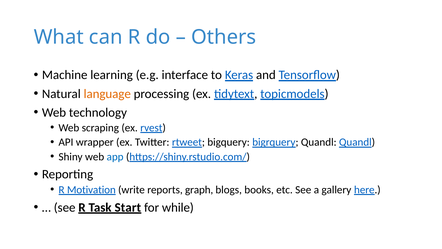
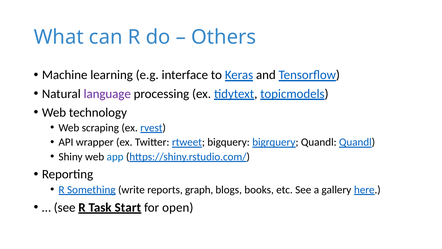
language colour: orange -> purple
Motivation: Motivation -> Something
while: while -> open
